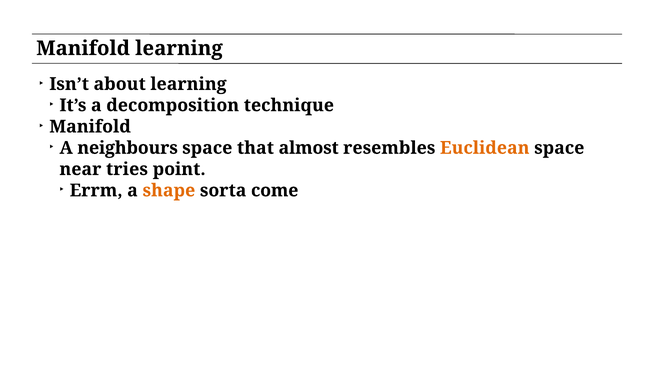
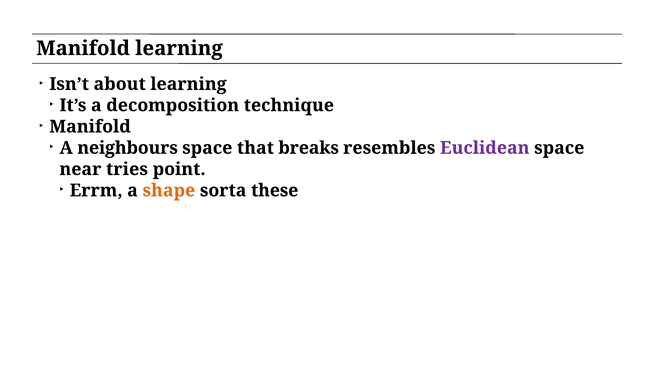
almost: almost -> breaks
Euclidean colour: orange -> purple
come: come -> these
